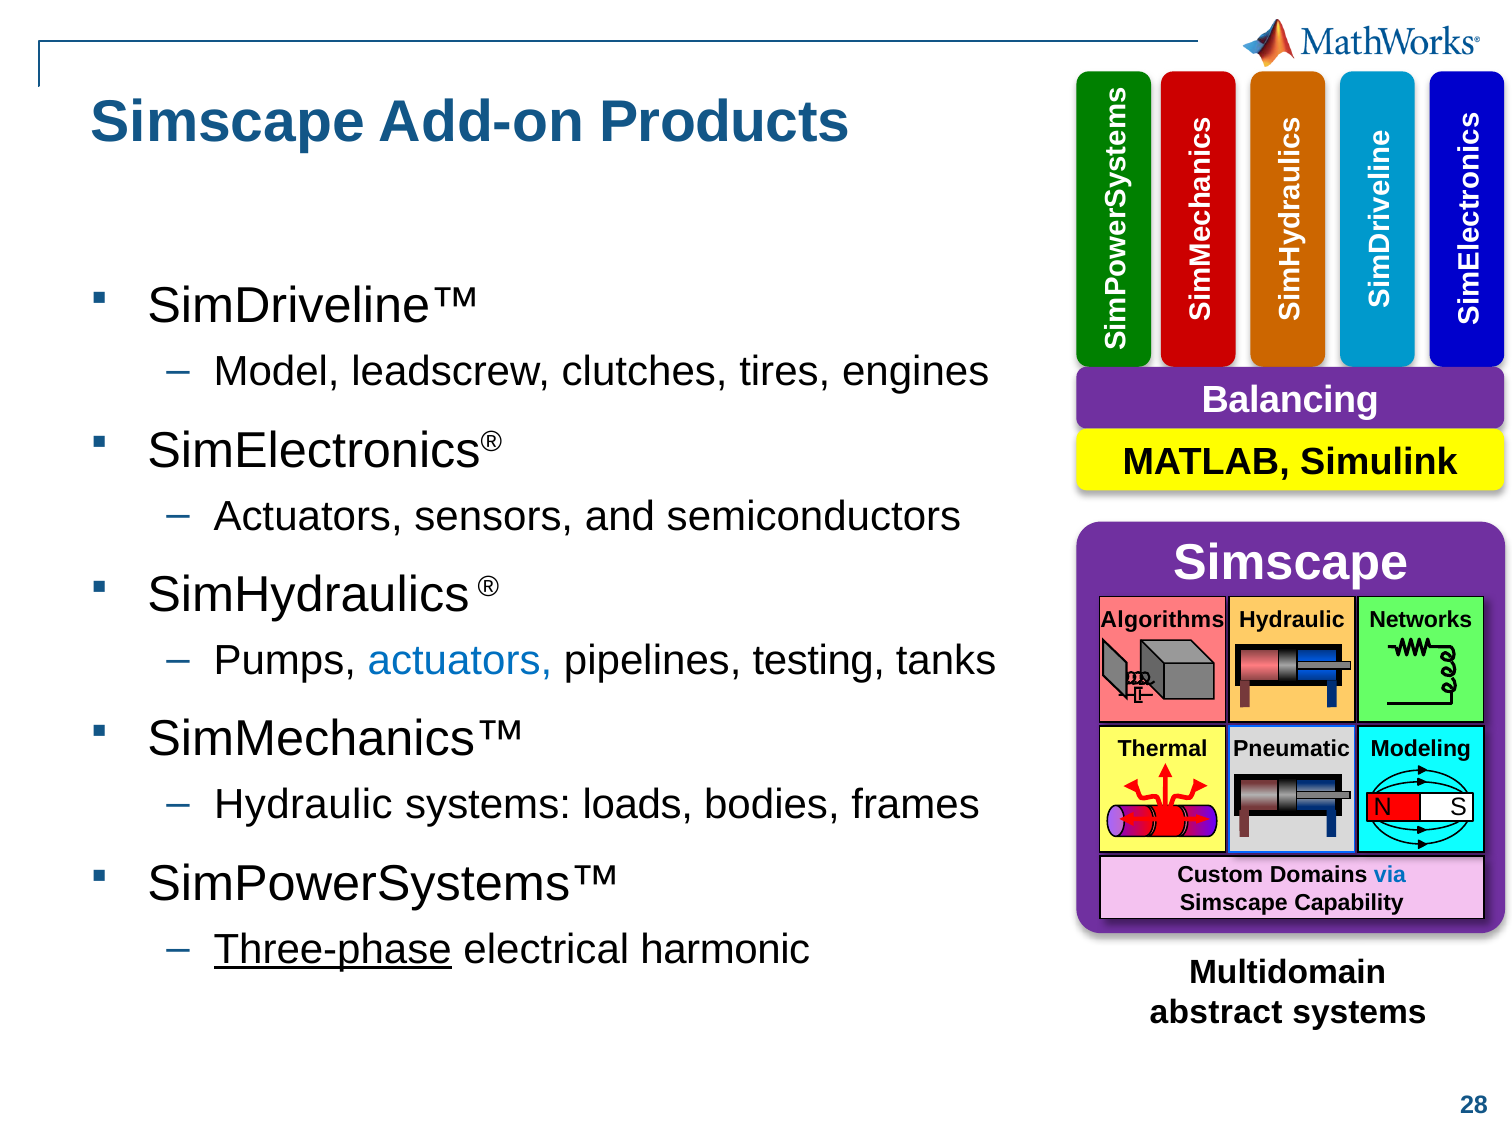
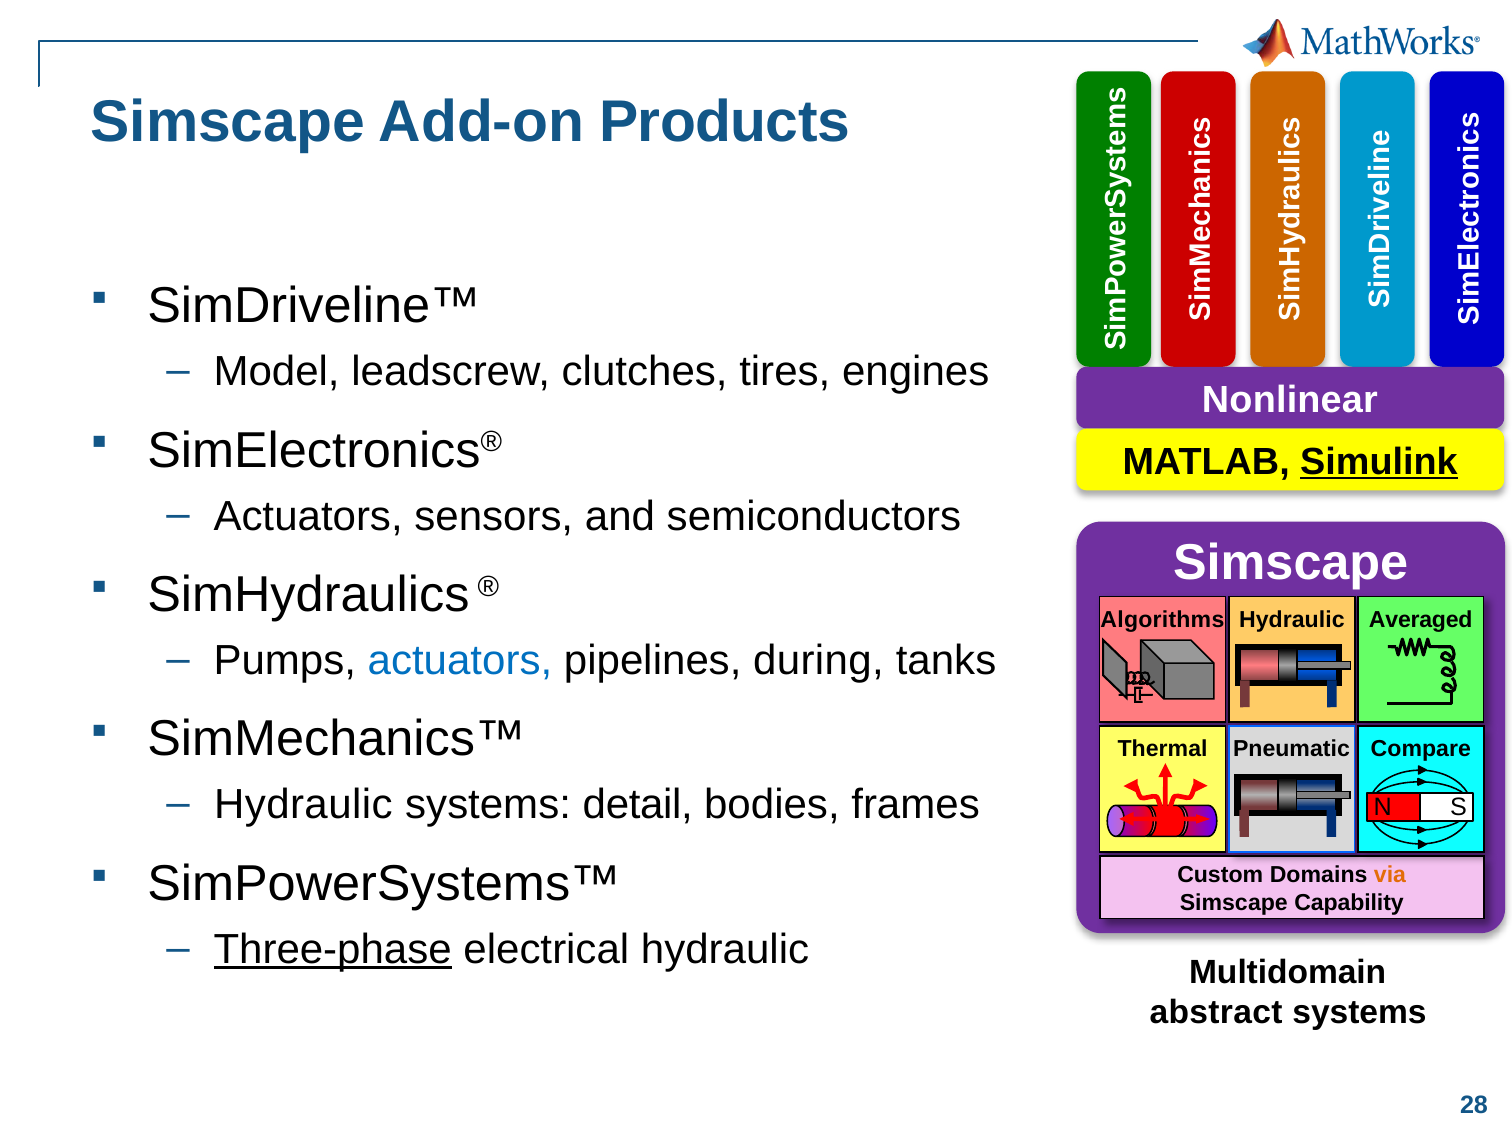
Balancing: Balancing -> Nonlinear
Simulink underline: none -> present
Networks: Networks -> Averaged
testing: testing -> during
Modeling: Modeling -> Compare
loads: loads -> detail
via colour: blue -> orange
electrical harmonic: harmonic -> hydraulic
